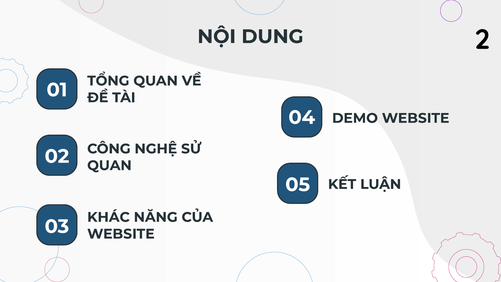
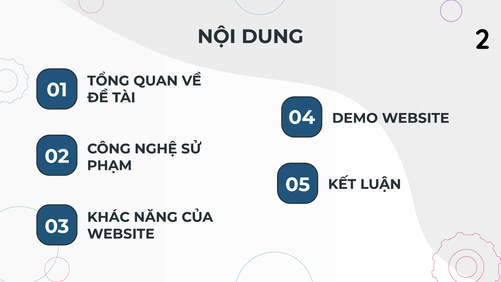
QUAN at (109, 165): QUAN -> PHẠM
